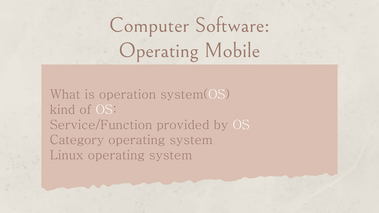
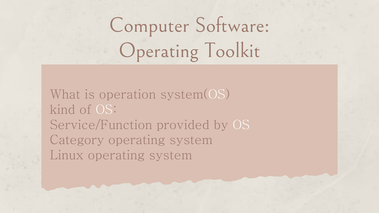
Mobile: Mobile -> Toolkit
